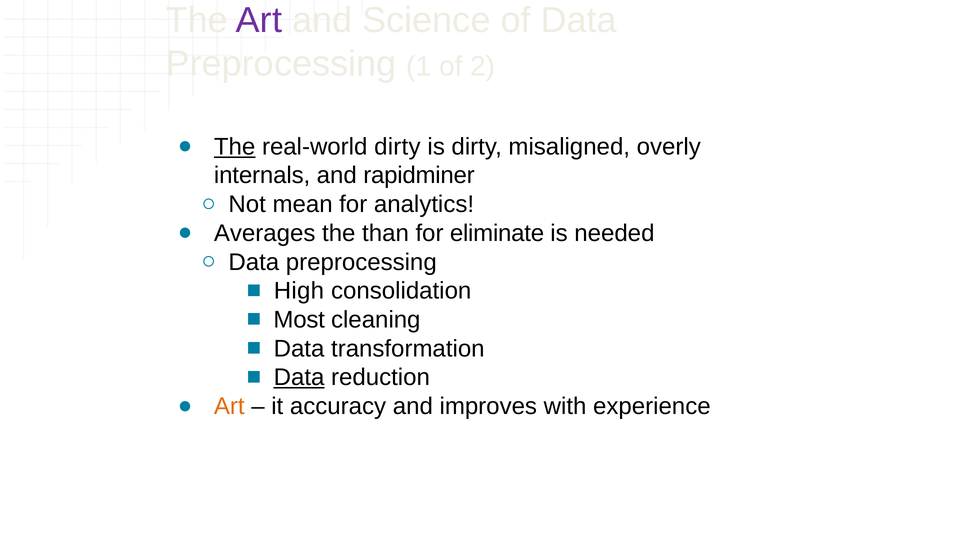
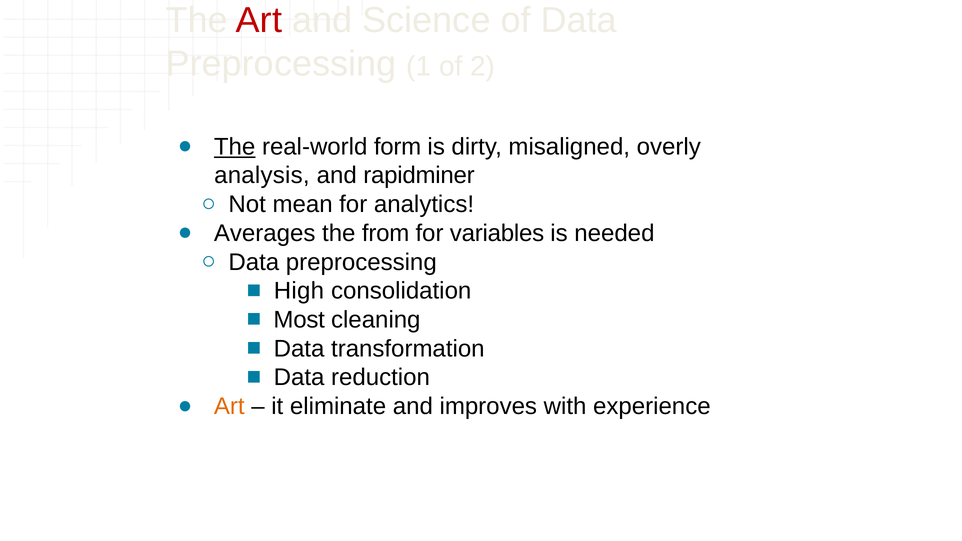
Art at (259, 20) colour: purple -> red
real-world dirty: dirty -> form
internals: internals -> analysis
than: than -> from
eliminate: eliminate -> variables
Data at (299, 378) underline: present -> none
accuracy: accuracy -> eliminate
